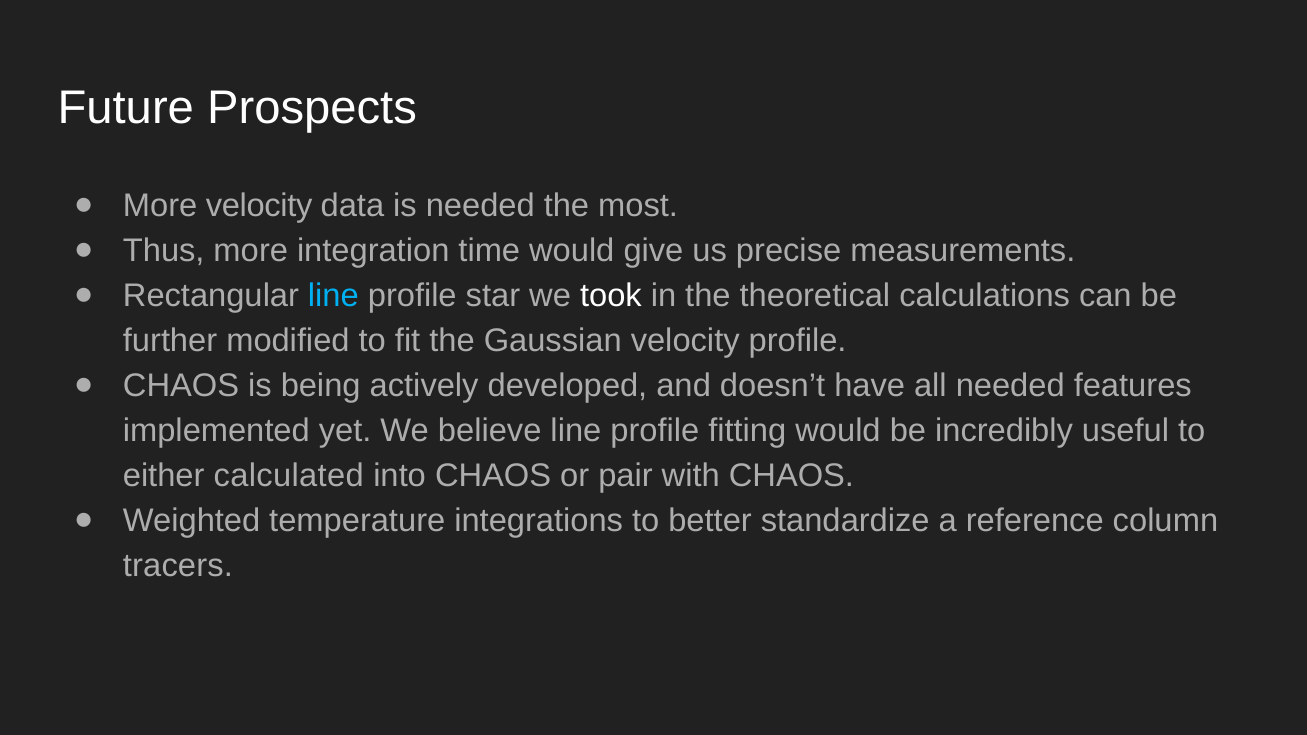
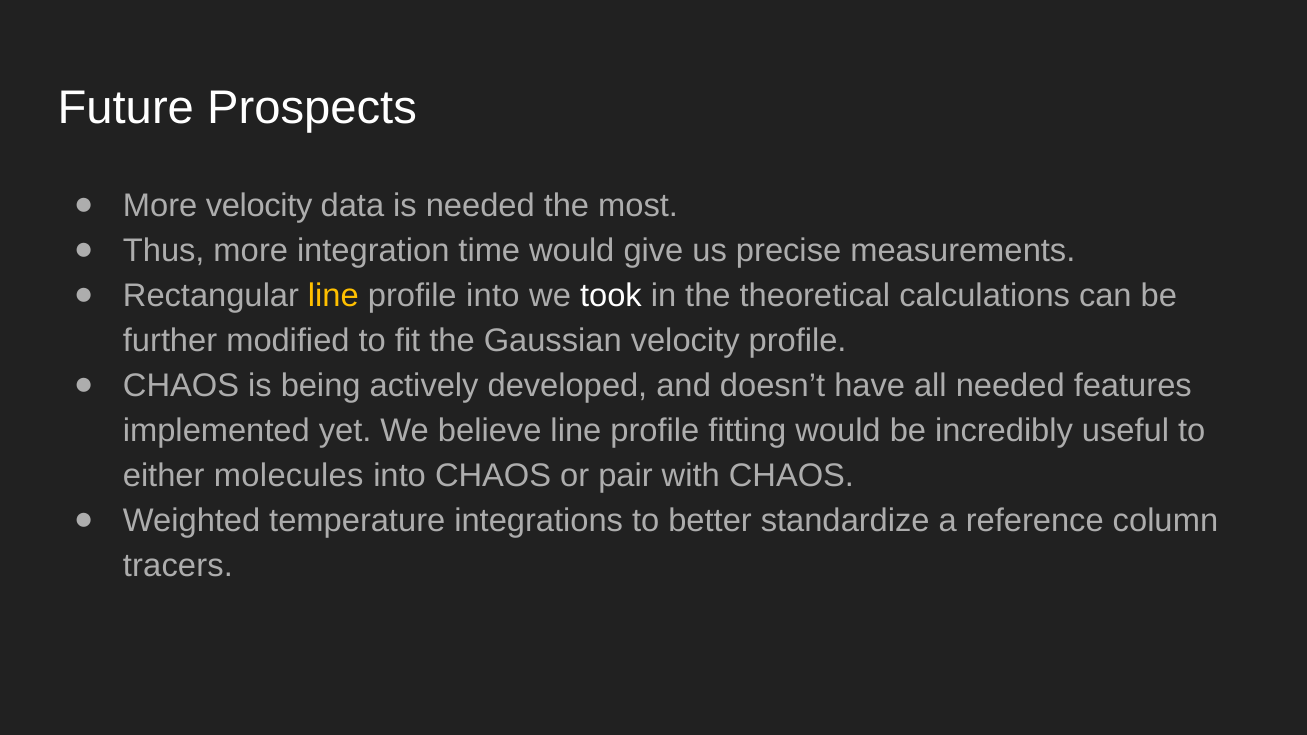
line at (333, 296) colour: light blue -> yellow
profile star: star -> into
calculated: calculated -> molecules
